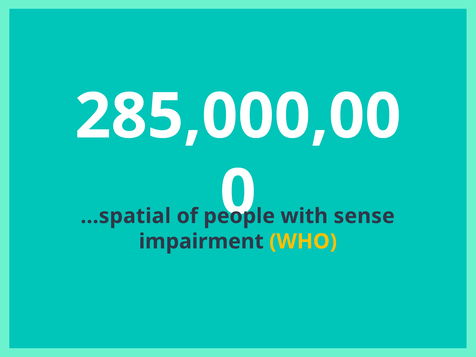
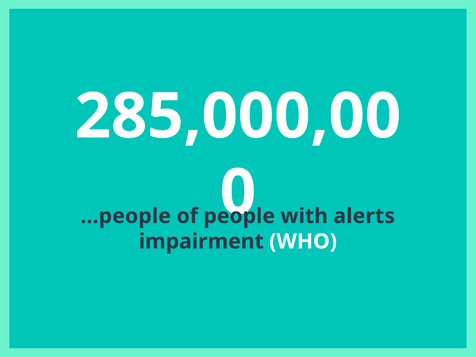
...spatial: ...spatial -> ...people
sense: sense -> alerts
WHO colour: yellow -> white
